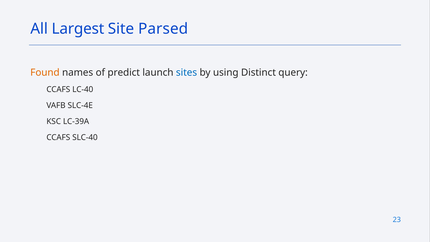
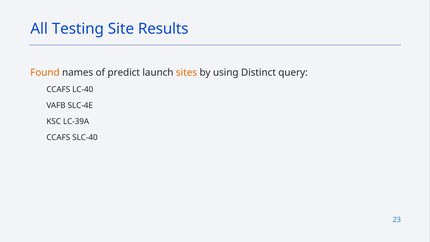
Largest: Largest -> Testing
Parsed: Parsed -> Results
sites colour: blue -> orange
